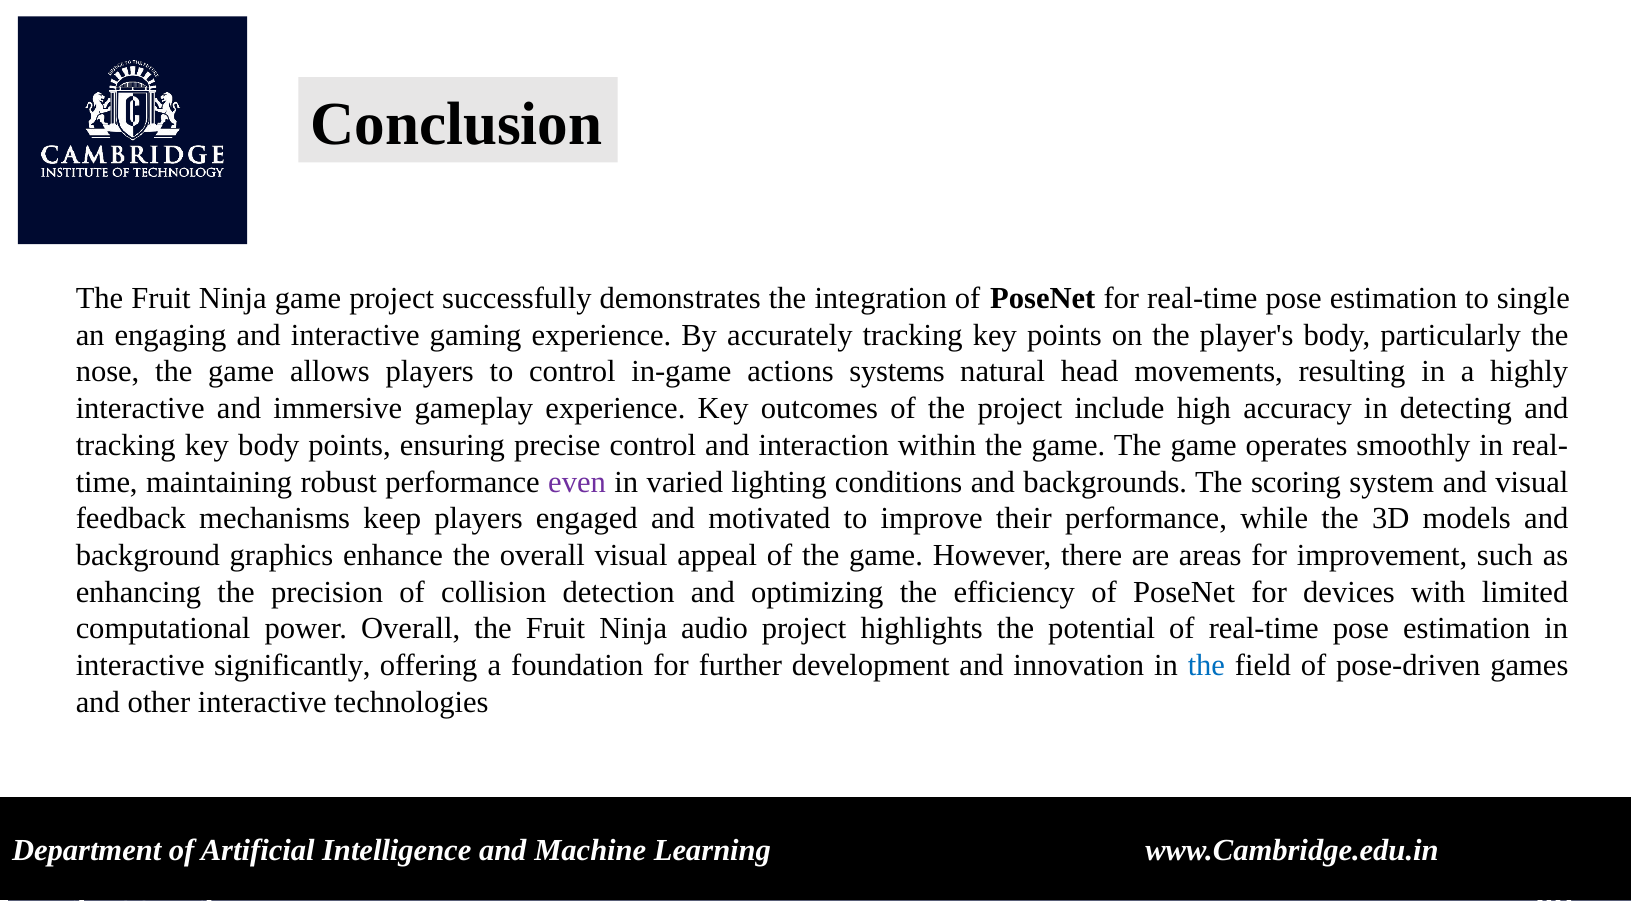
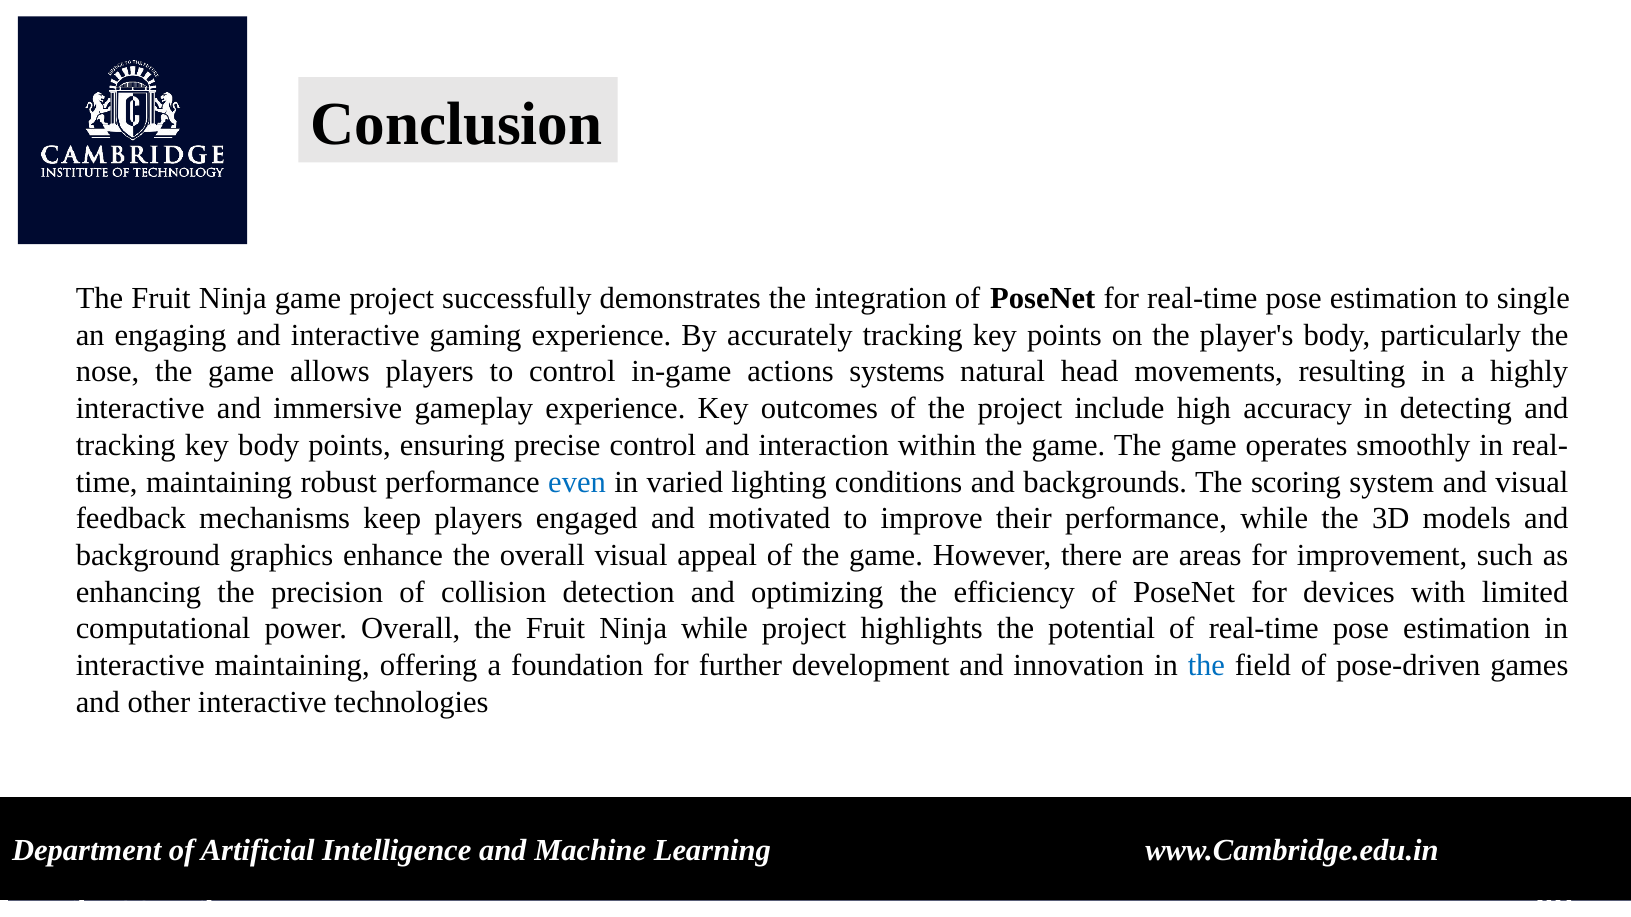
even colour: purple -> blue
Ninja audio: audio -> while
interactive significantly: significantly -> maintaining
